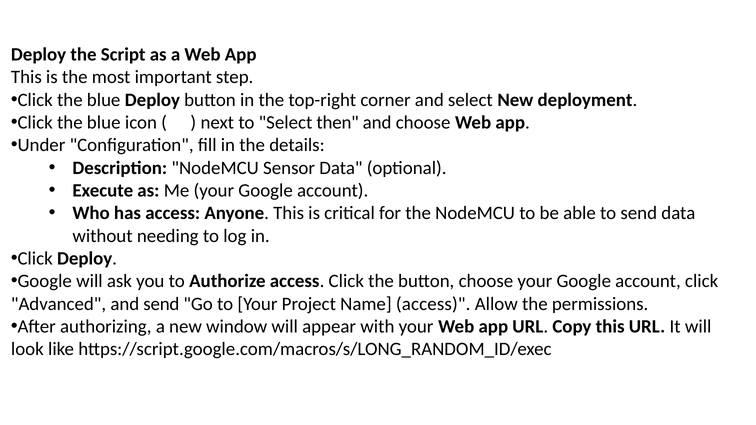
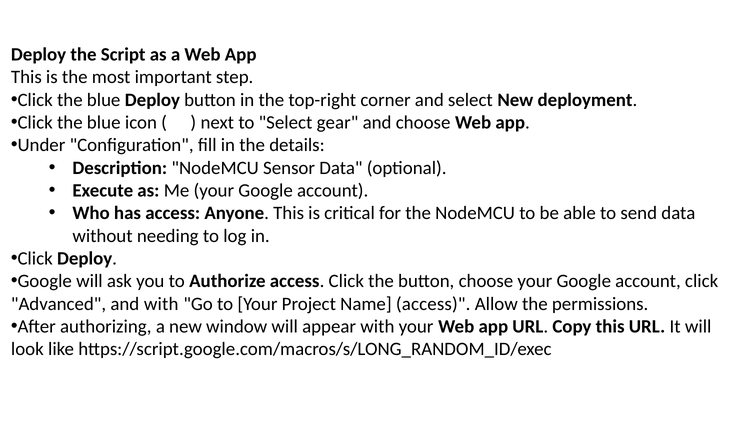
then: then -> gear
and send: send -> with
